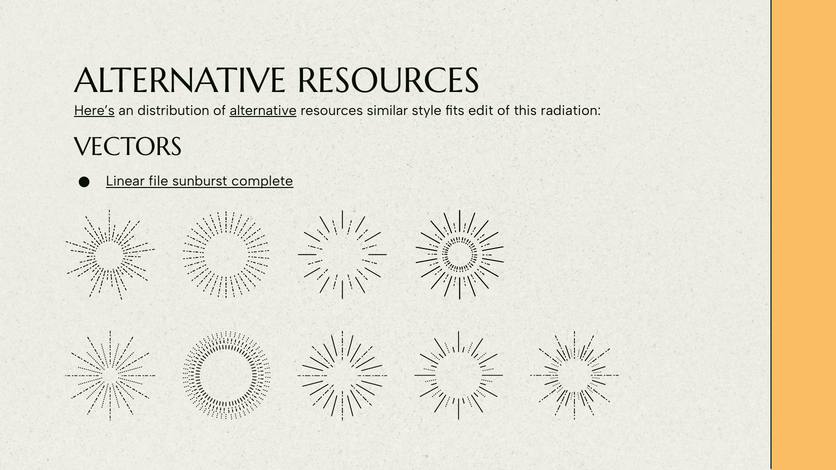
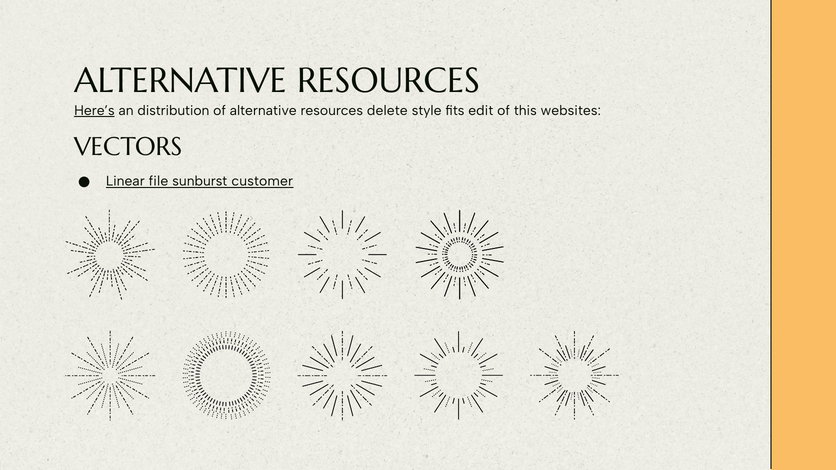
alternative at (263, 111) underline: present -> none
similar: similar -> delete
radiation: radiation -> websites
complete: complete -> customer
